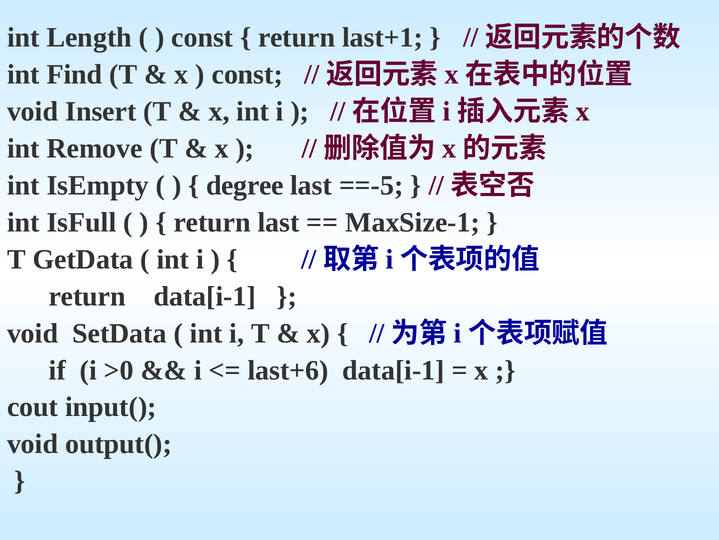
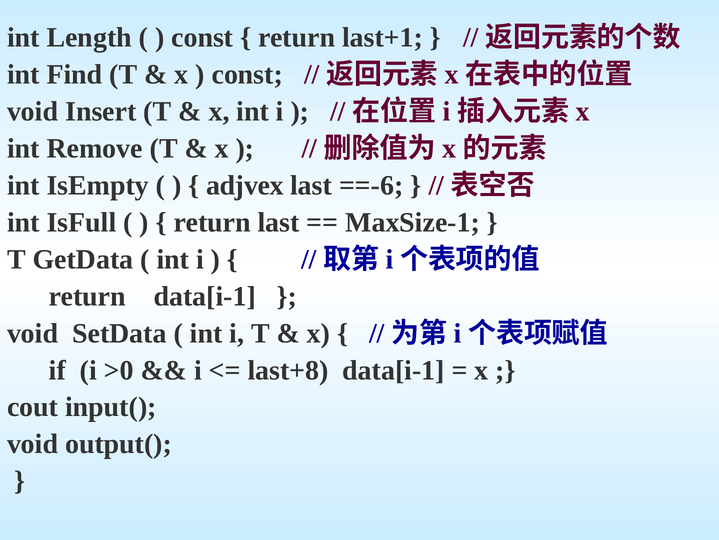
degree: degree -> adjvex
==-5: ==-5 -> ==-6
last+6: last+6 -> last+8
